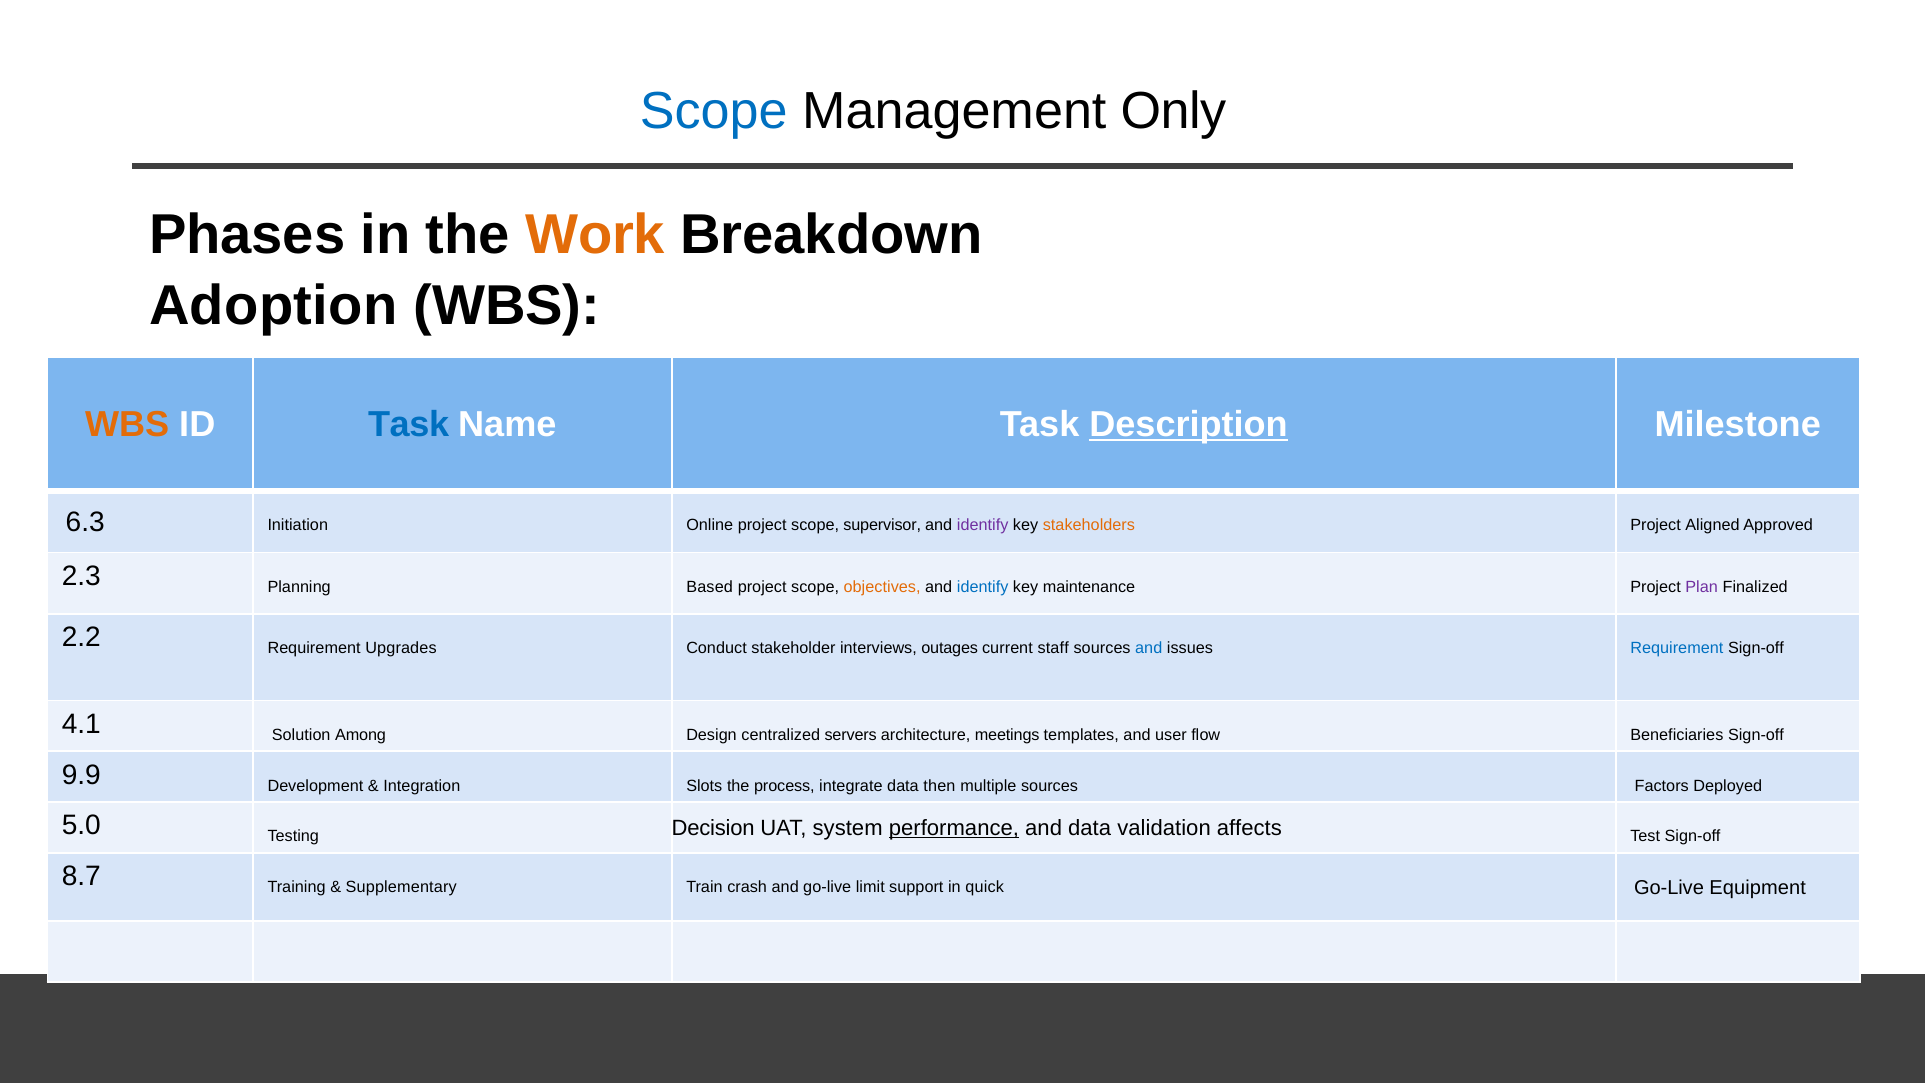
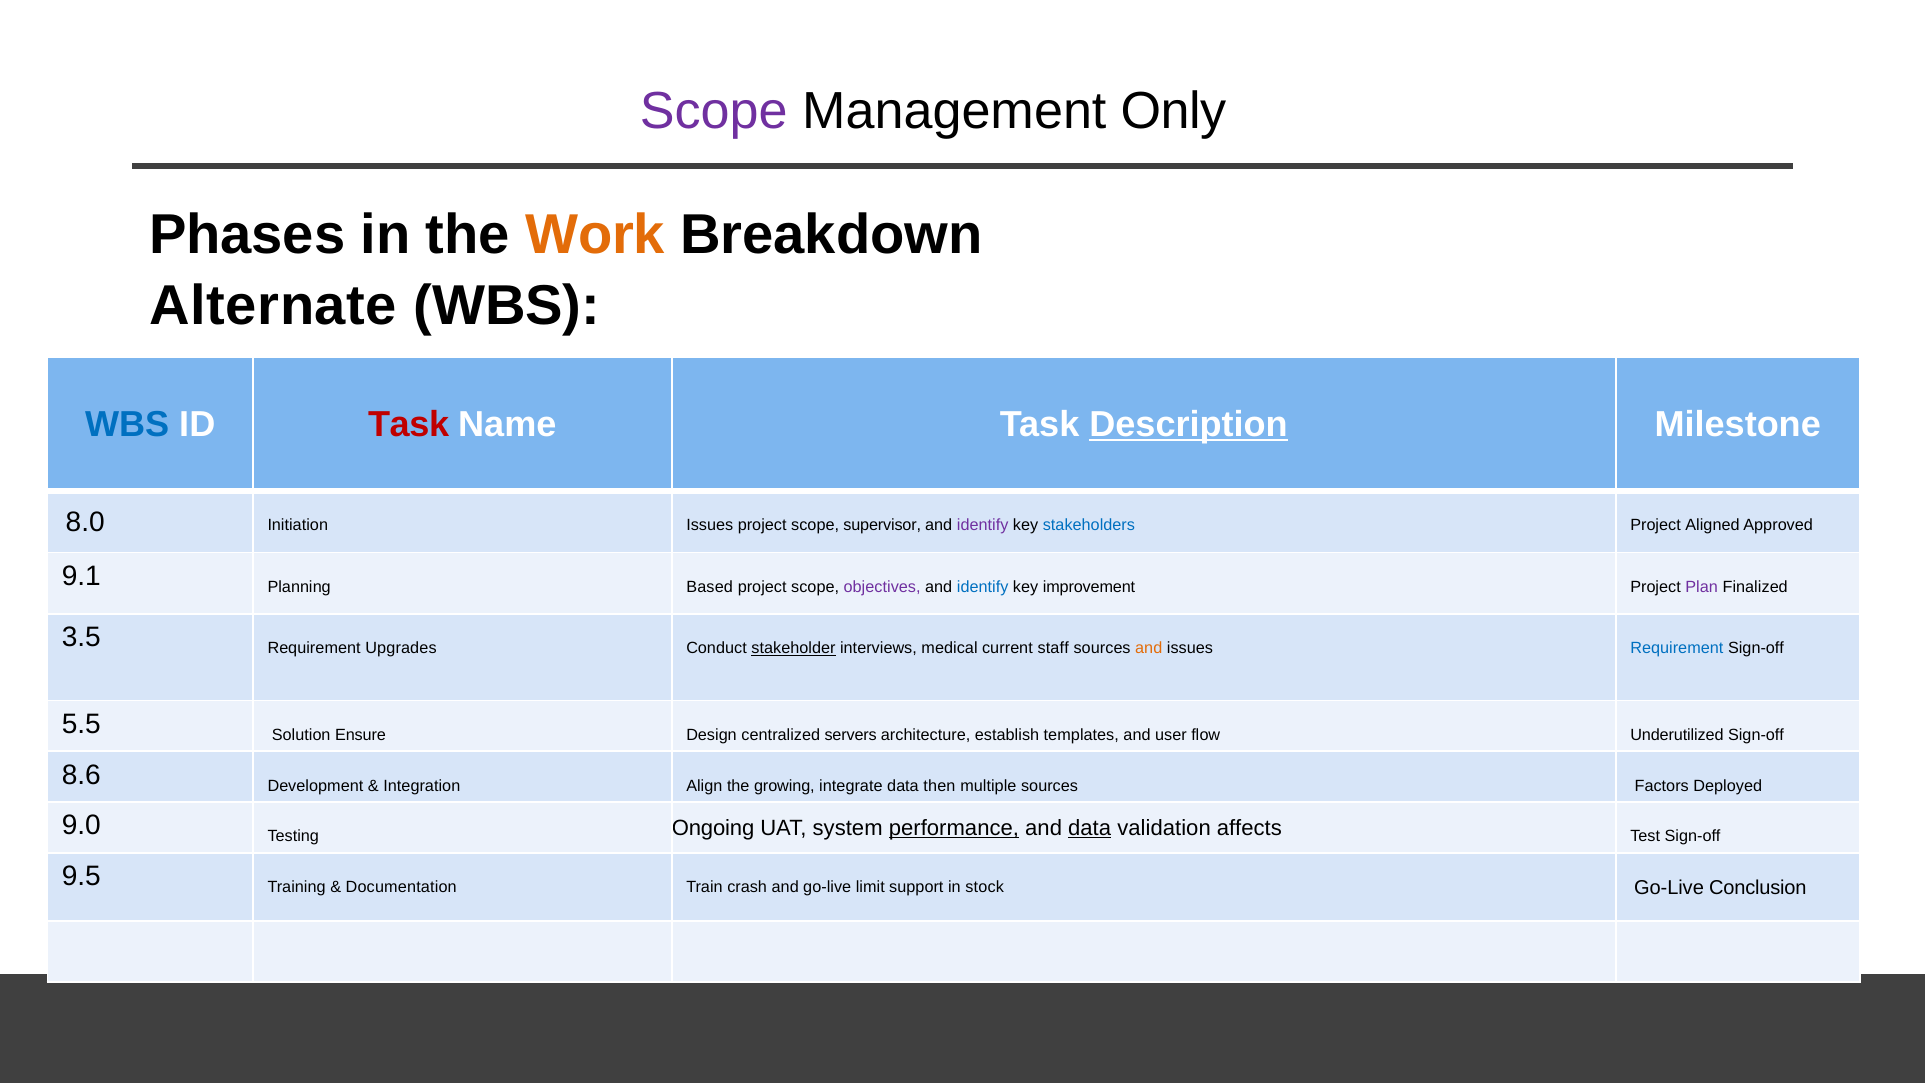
Scope at (714, 111) colour: blue -> purple
Adoption: Adoption -> Alternate
WBS at (127, 425) colour: orange -> blue
Task at (409, 425) colour: blue -> red
6.3: 6.3 -> 8.0
Initiation Online: Online -> Issues
stakeholders colour: orange -> blue
2.3: 2.3 -> 9.1
objectives colour: orange -> purple
maintenance: maintenance -> improvement
2.2: 2.2 -> 3.5
stakeholder underline: none -> present
outages: outages -> medical
and at (1149, 648) colour: blue -> orange
4.1: 4.1 -> 5.5
Among: Among -> Ensure
meetings: meetings -> establish
Beneficiaries: Beneficiaries -> Underutilized
9.9: 9.9 -> 8.6
Slots: Slots -> Align
process: process -> growing
5.0: 5.0 -> 9.0
Decision: Decision -> Ongoing
data at (1090, 828) underline: none -> present
8.7: 8.7 -> 9.5
Supplementary: Supplementary -> Documentation
quick: quick -> stock
Equipment: Equipment -> Conclusion
